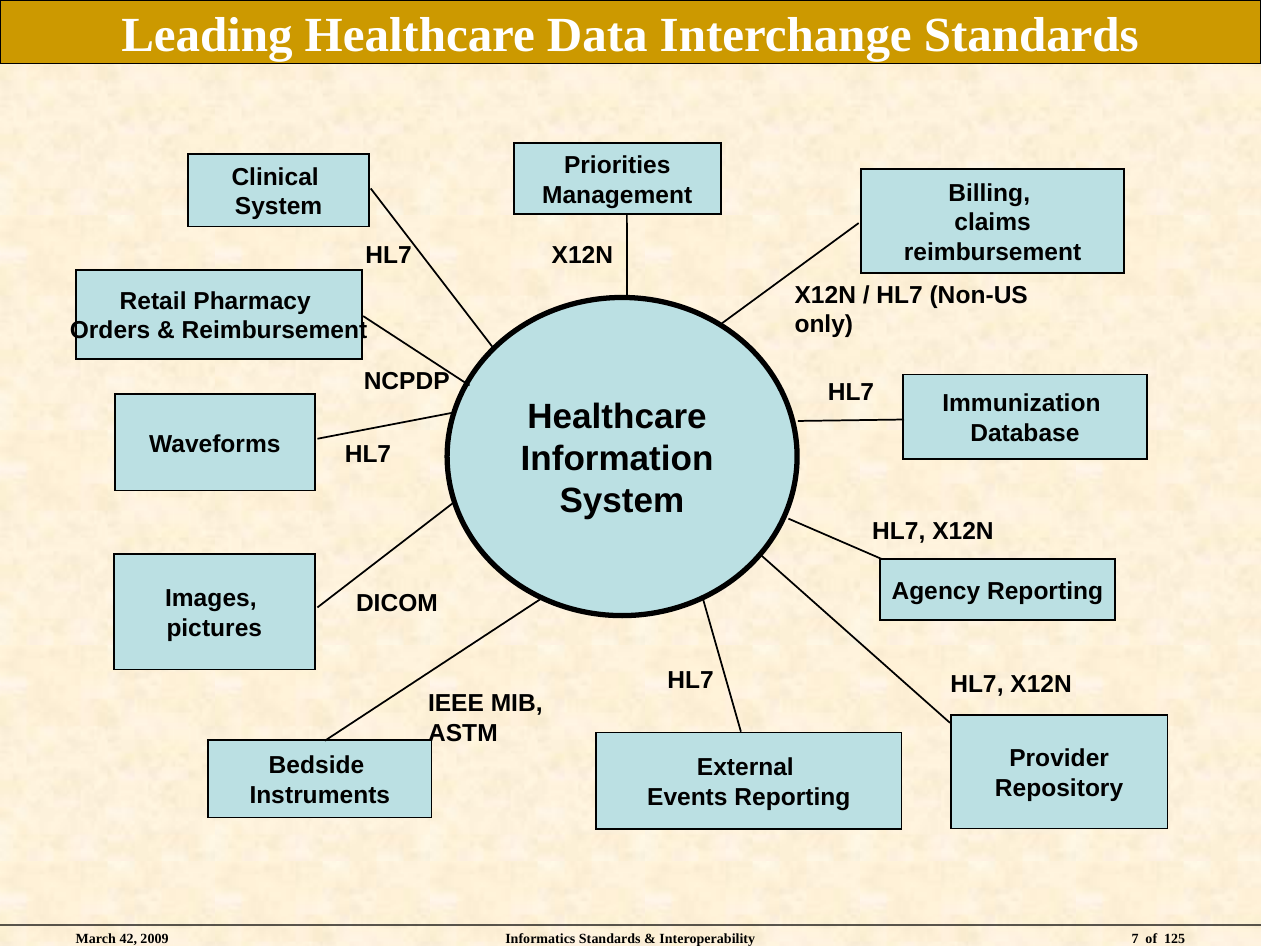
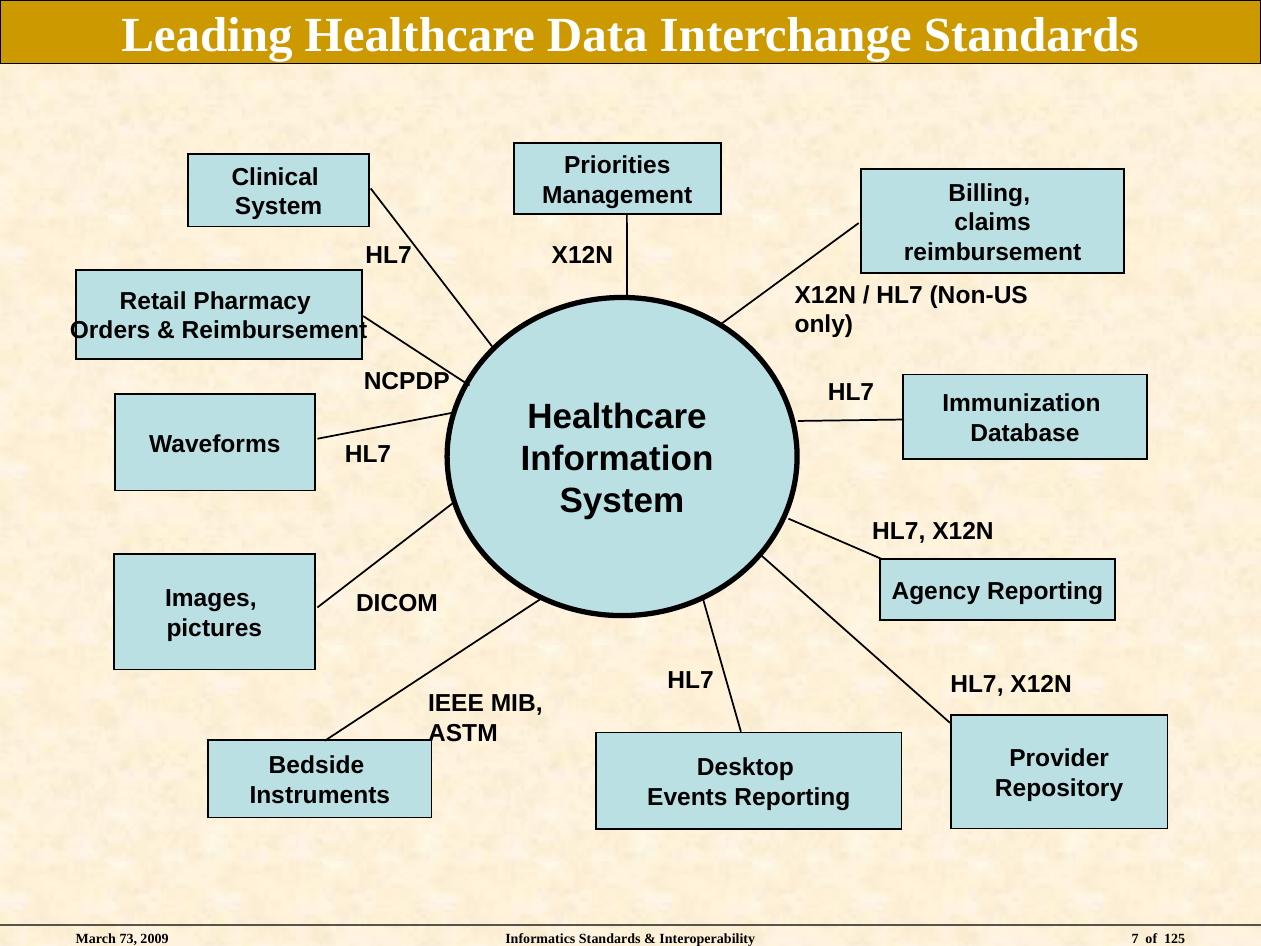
External: External -> Desktop
42: 42 -> 73
